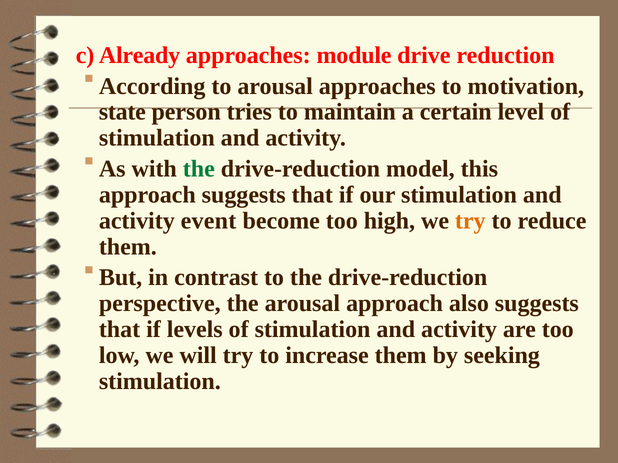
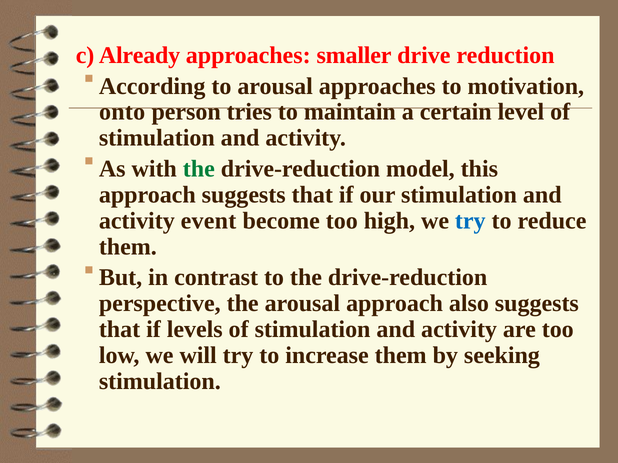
module: module -> smaller
state: state -> onto
try at (470, 221) colour: orange -> blue
